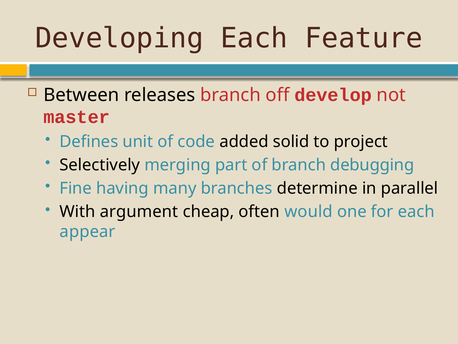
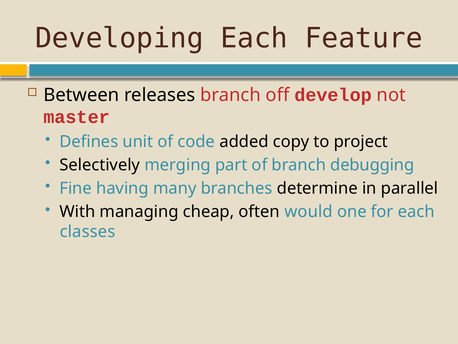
solid: solid -> copy
argument: argument -> managing
appear: appear -> classes
